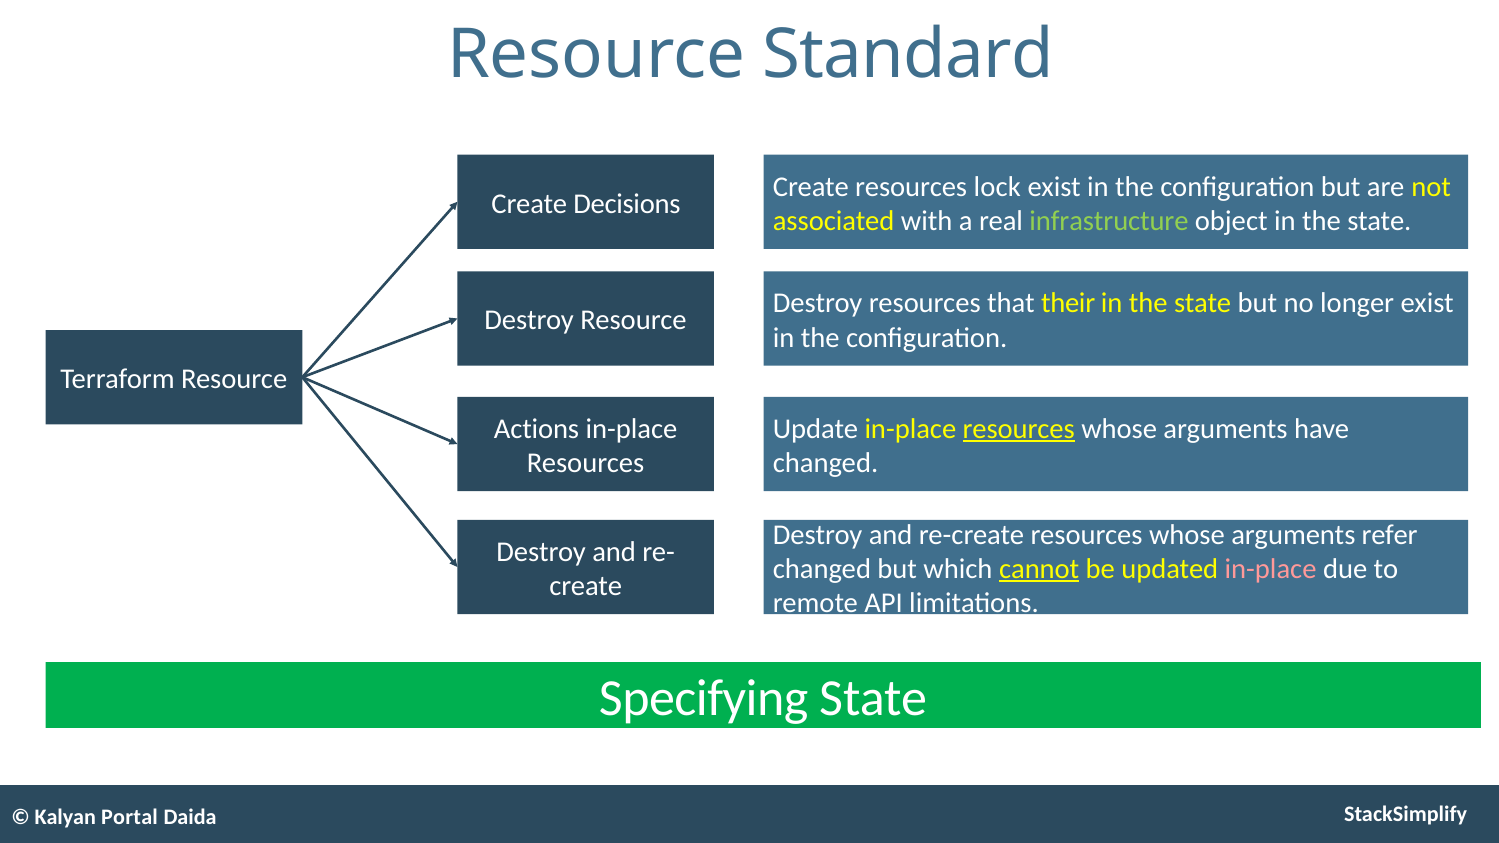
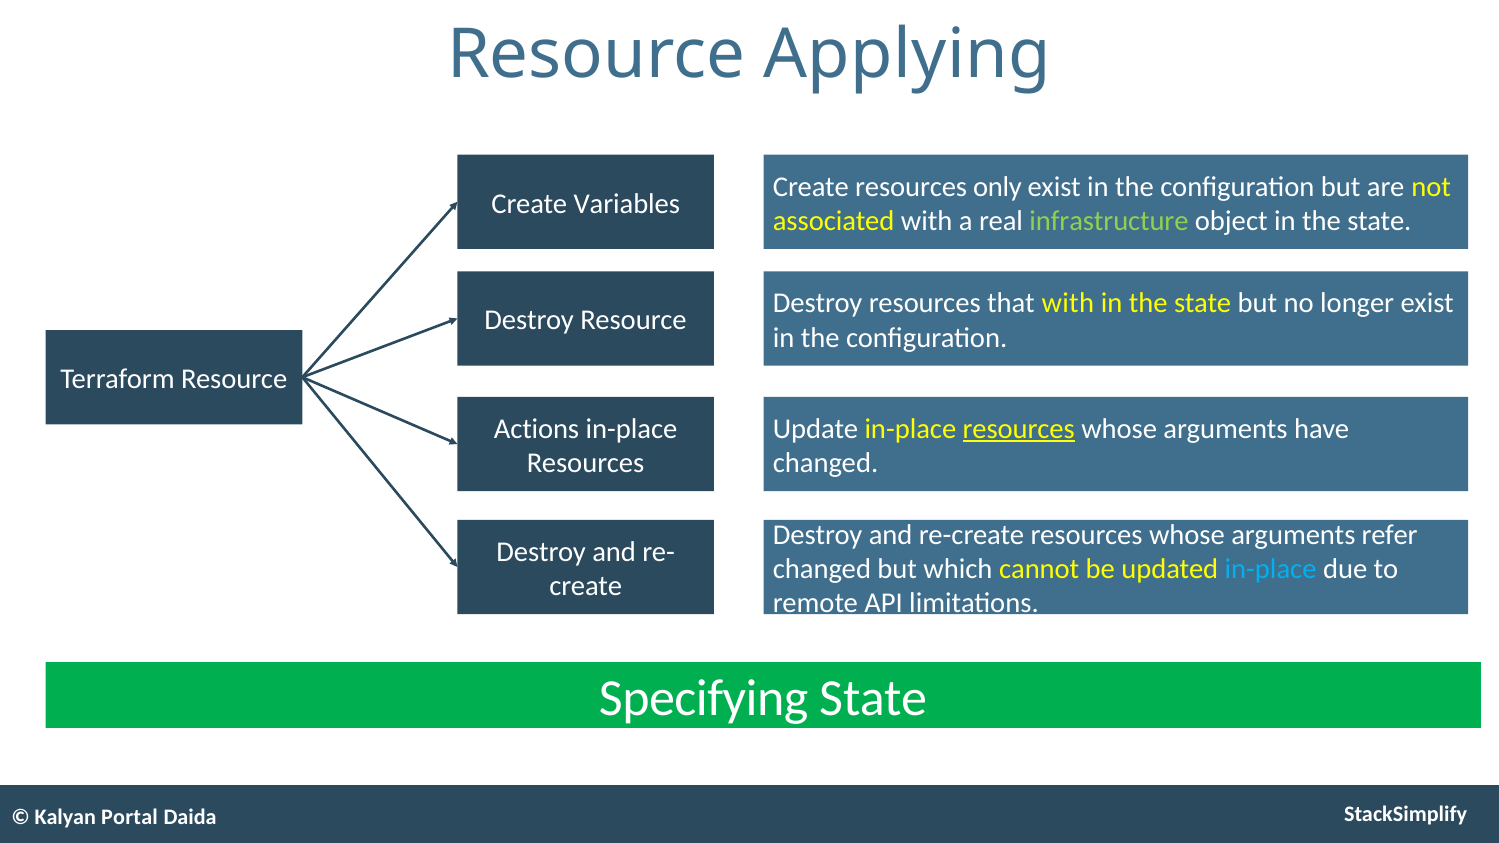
Standard: Standard -> Applying
lock: lock -> only
Decisions: Decisions -> Variables
that their: their -> with
cannot underline: present -> none
in-place at (1271, 569) colour: pink -> light blue
